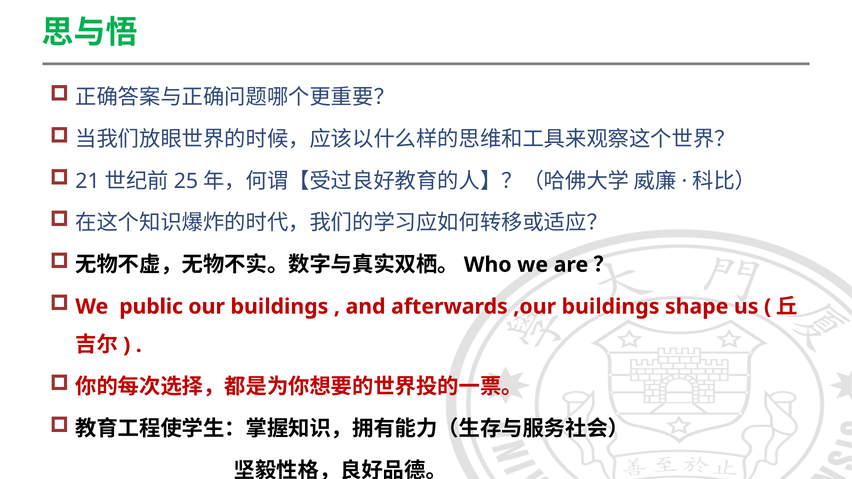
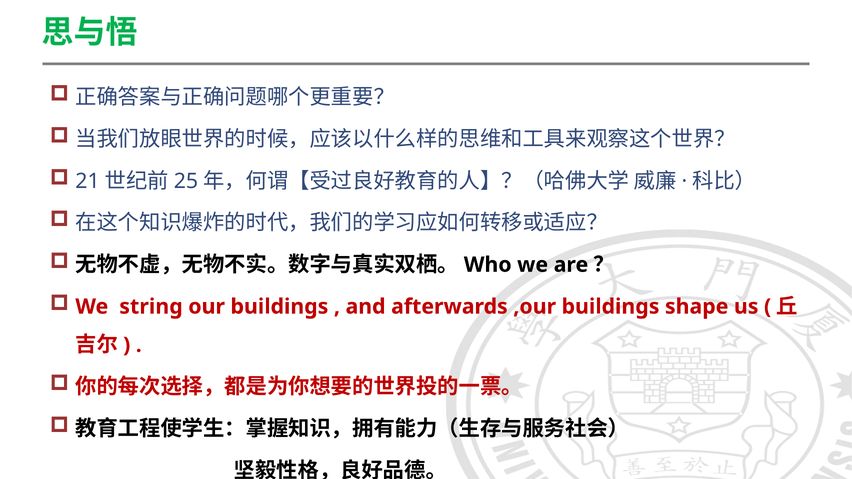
public: public -> string
